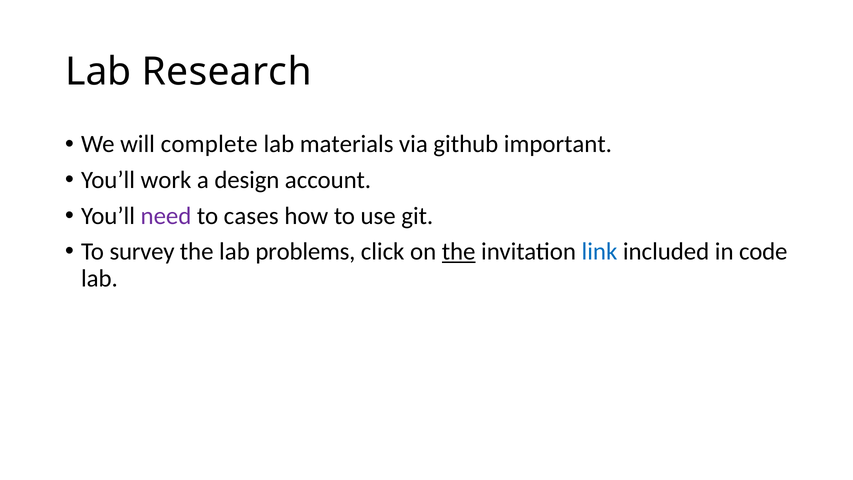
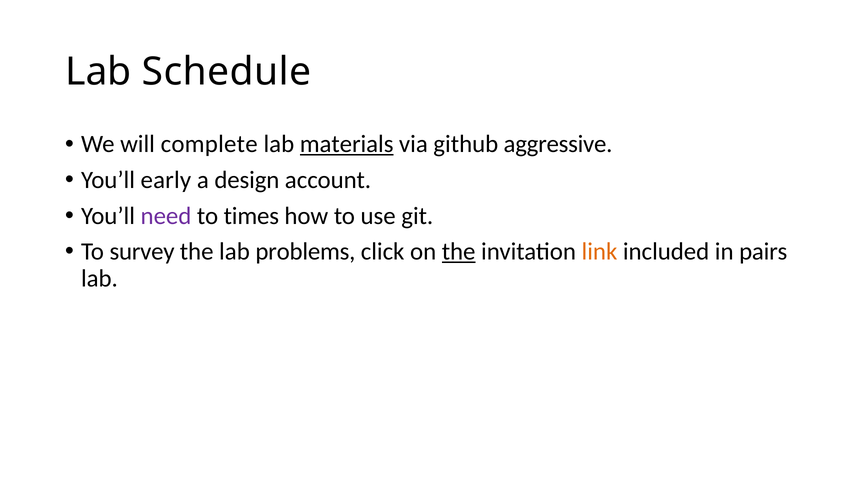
Research: Research -> Schedule
materials underline: none -> present
important: important -> aggressive
work: work -> early
cases: cases -> times
link colour: blue -> orange
code: code -> pairs
